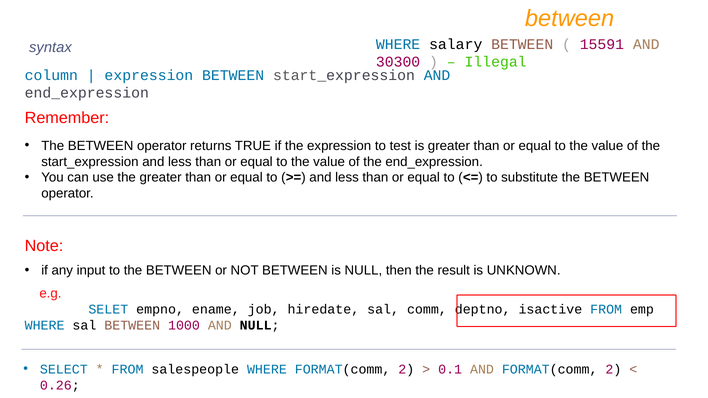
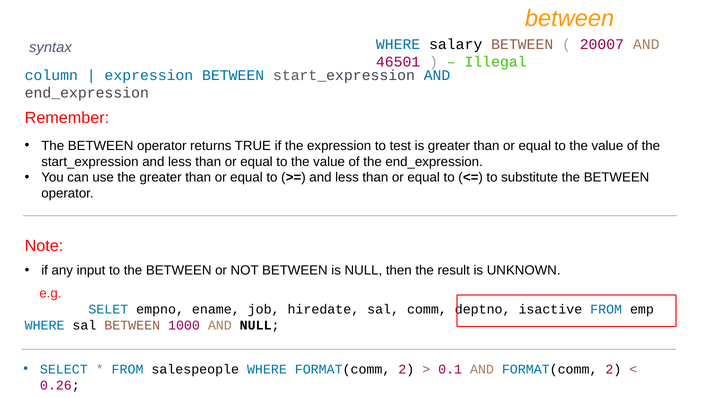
15591: 15591 -> 20007
30300: 30300 -> 46501
